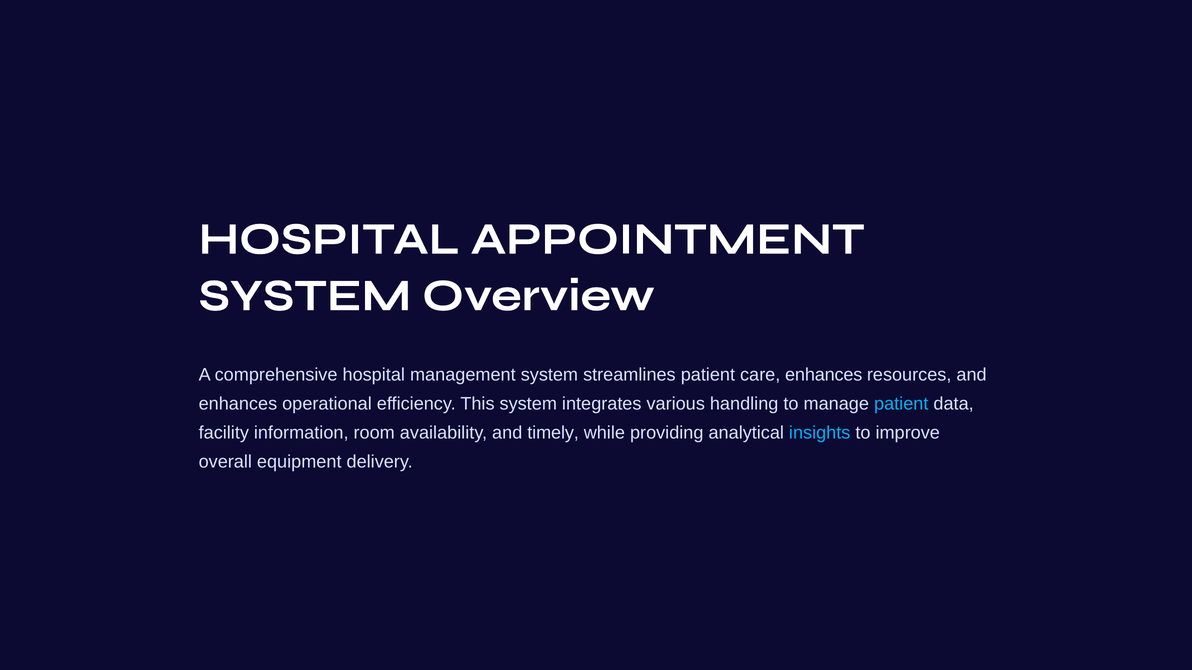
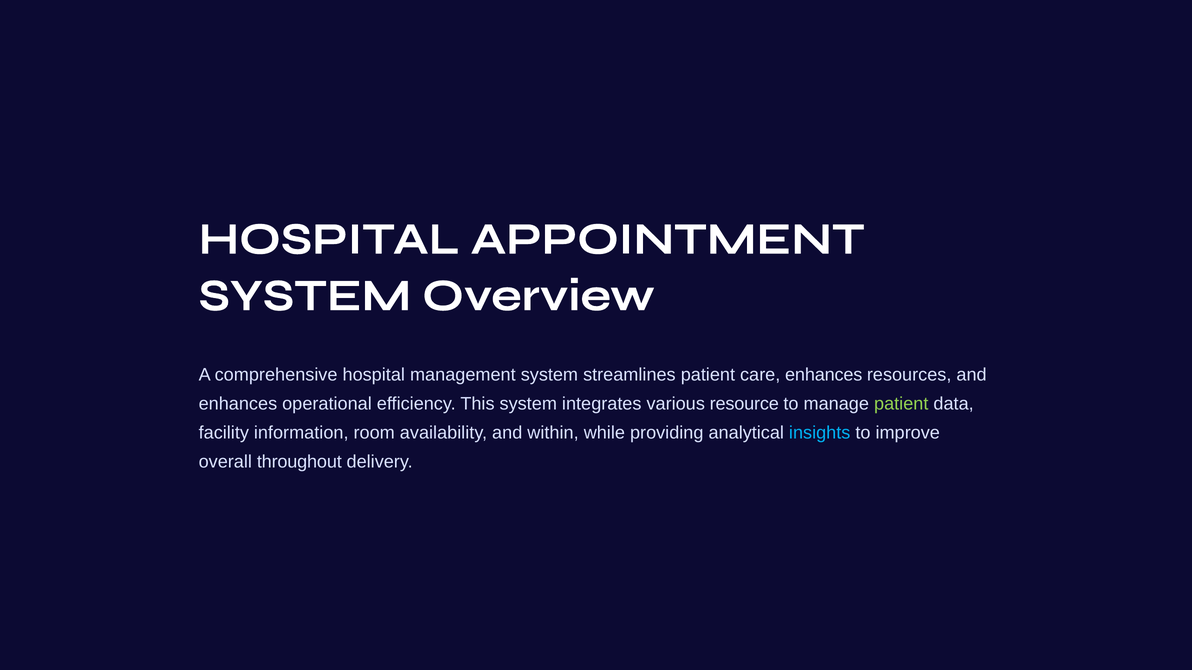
handling: handling -> resource
patient at (901, 404) colour: light blue -> light green
timely: timely -> within
equipment: equipment -> throughout
